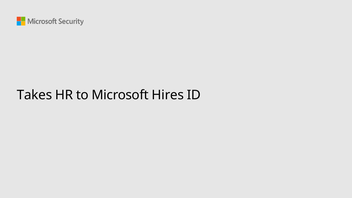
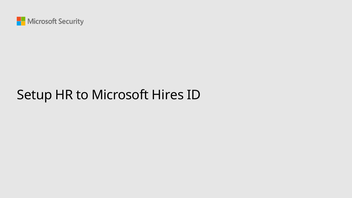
Takes: Takes -> Setup
